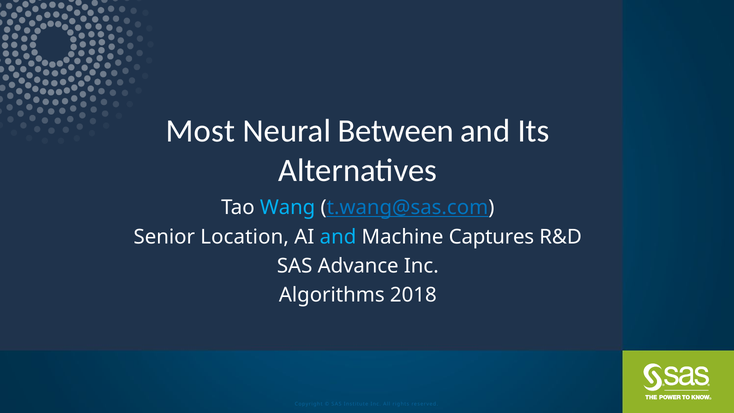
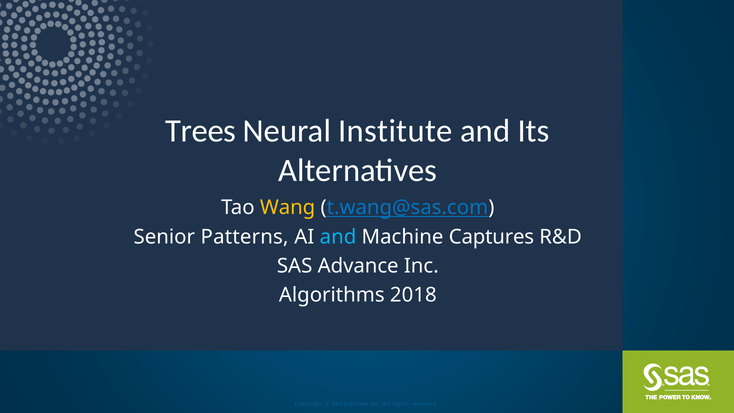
Most: Most -> Trees
Neural Between: Between -> Institute
Wang colour: light blue -> yellow
Location: Location -> Patterns
